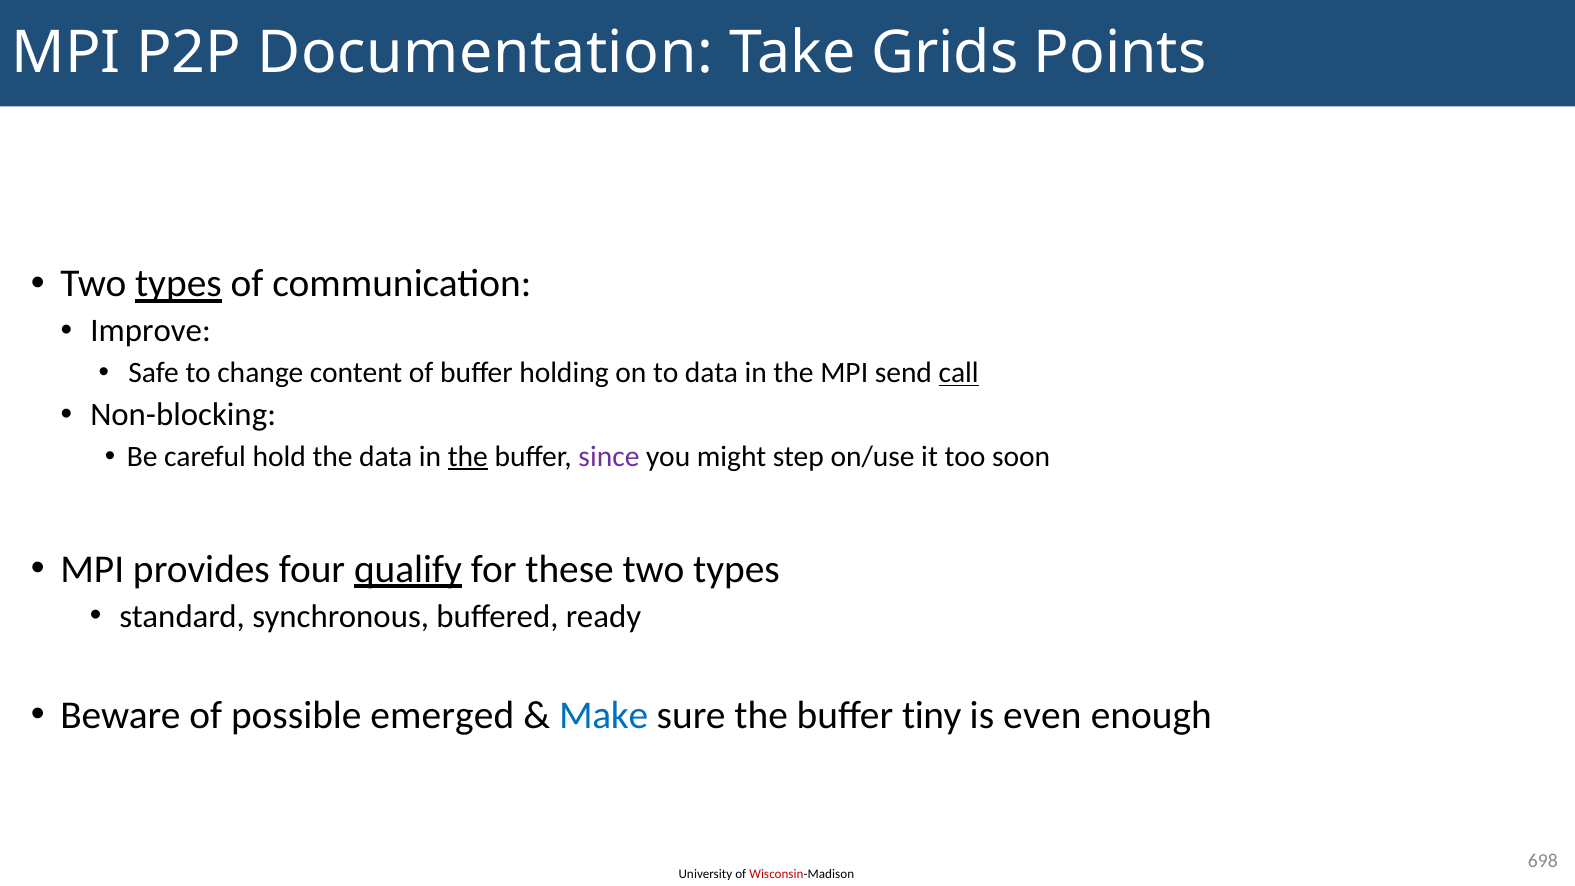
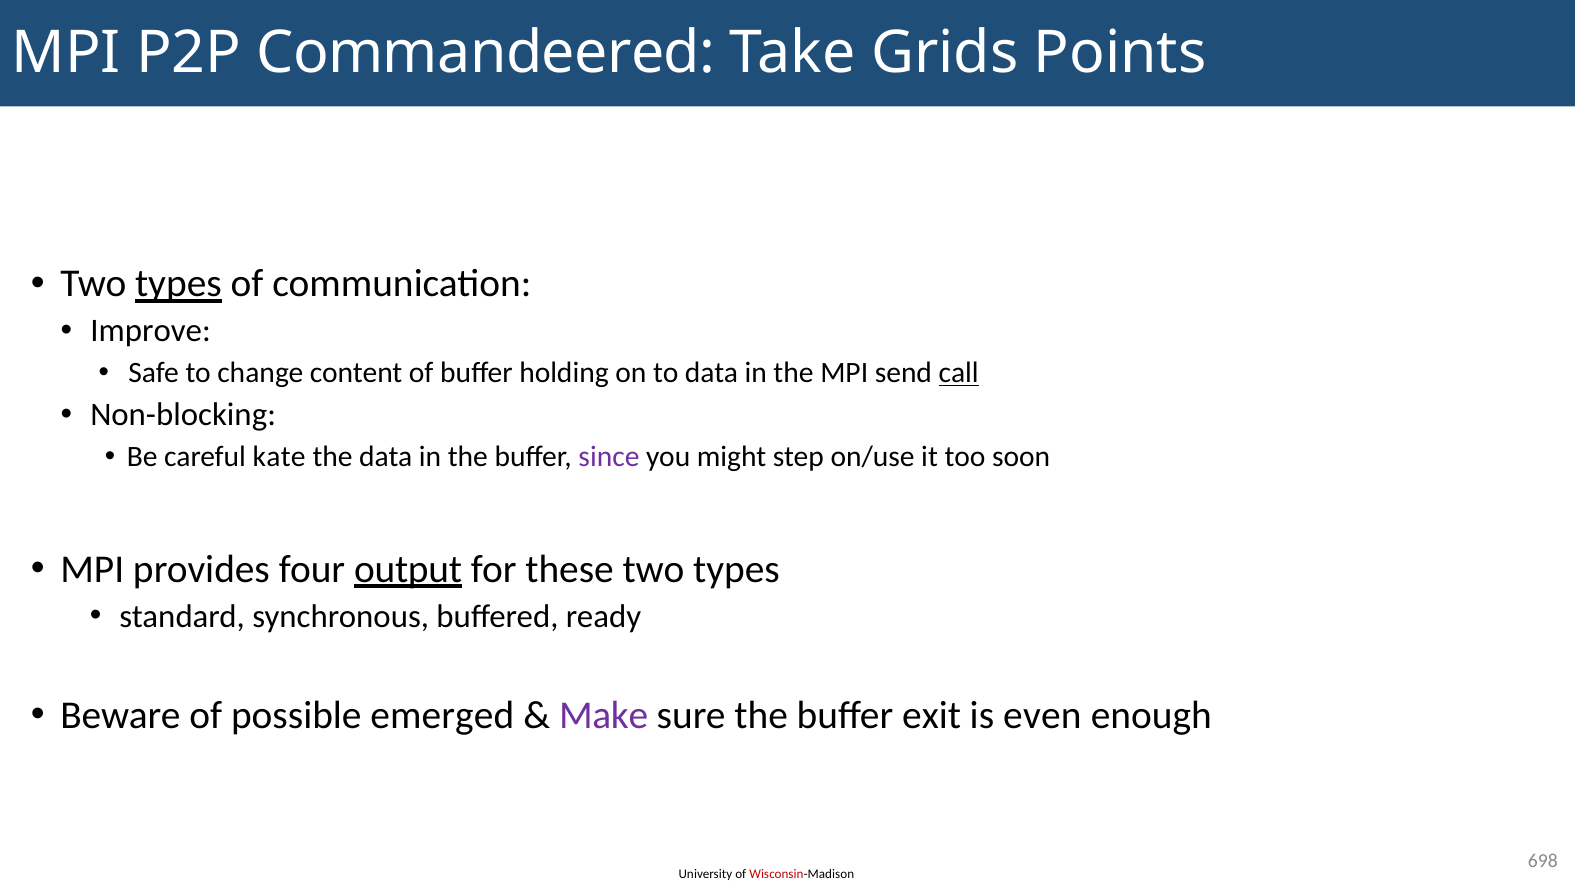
Documentation: Documentation -> Commandeered
hold: hold -> kate
the at (468, 457) underline: present -> none
qualify: qualify -> output
Make colour: blue -> purple
tiny: tiny -> exit
